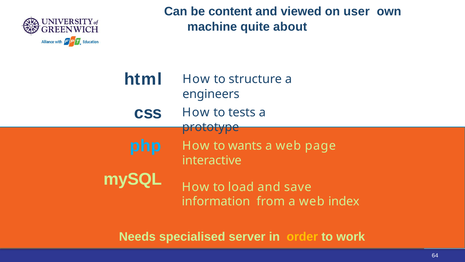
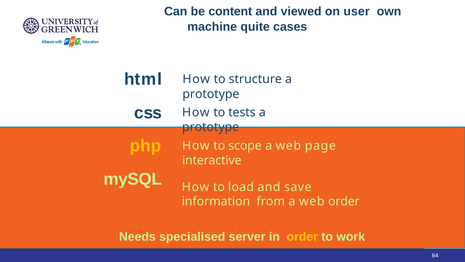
about: about -> cases
engineers at (211, 94): engineers -> prototype
php colour: light blue -> yellow
wants: wants -> scope
web index: index -> order
